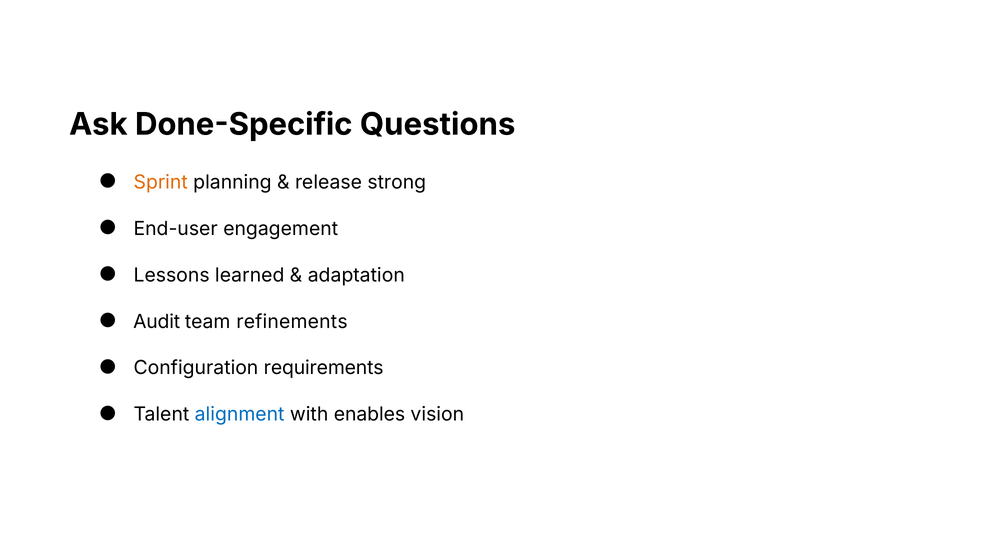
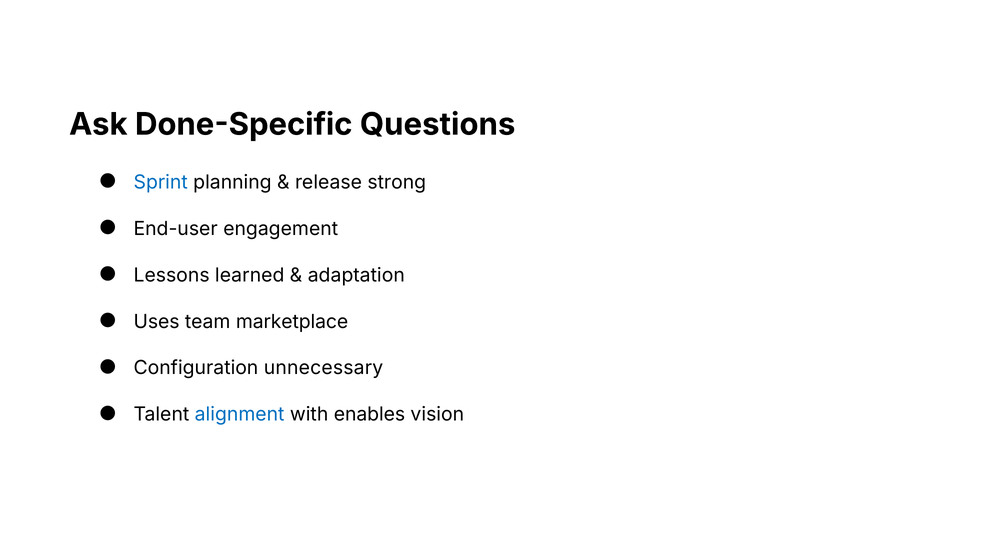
Sprint colour: orange -> blue
Audit: Audit -> Uses
refinements: refinements -> marketplace
requirements: requirements -> unnecessary
